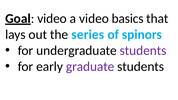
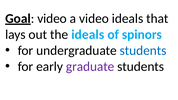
video basics: basics -> ideals
the series: series -> ideals
students at (143, 51) colour: purple -> blue
